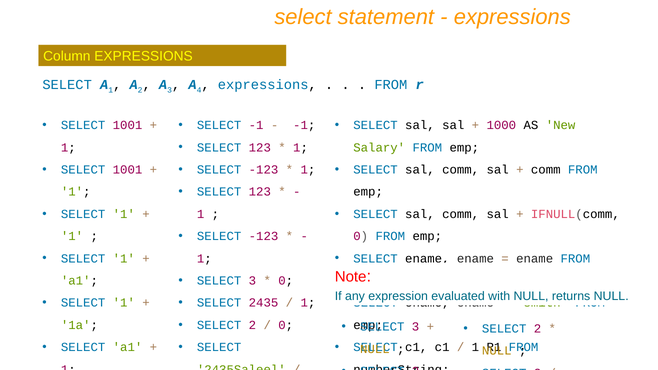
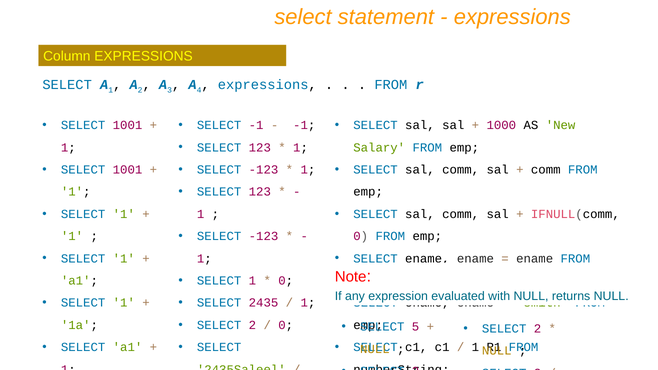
3 at (252, 281): 3 -> 1
3 at (416, 327): 3 -> 5
